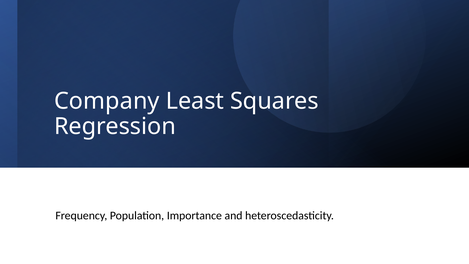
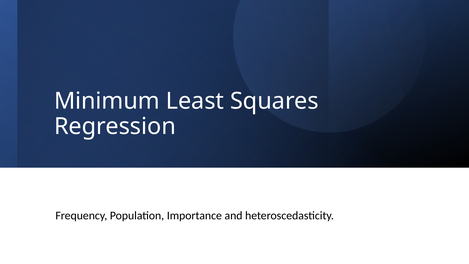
Company: Company -> Minimum
